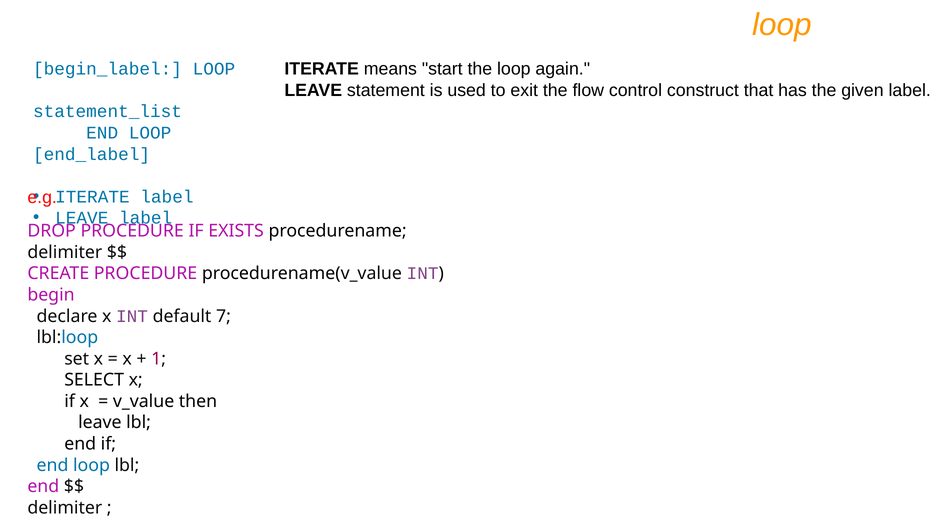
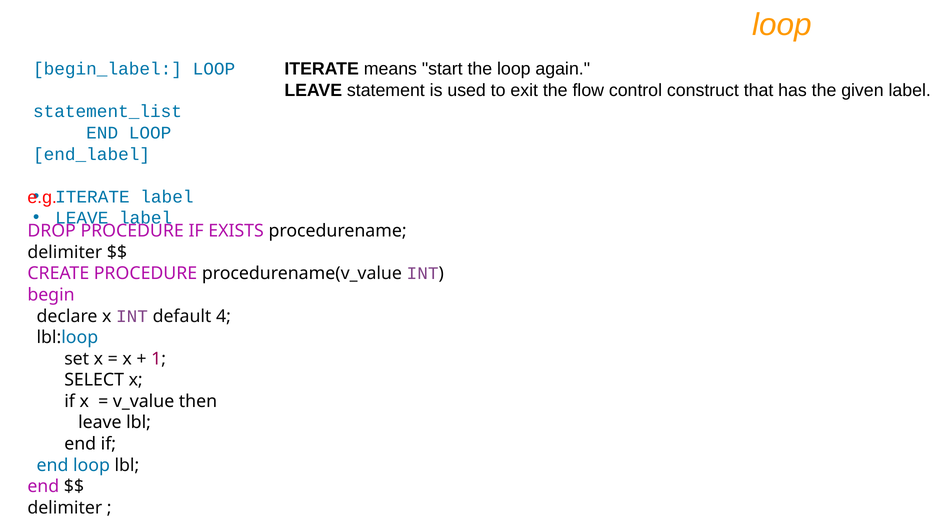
7: 7 -> 4
